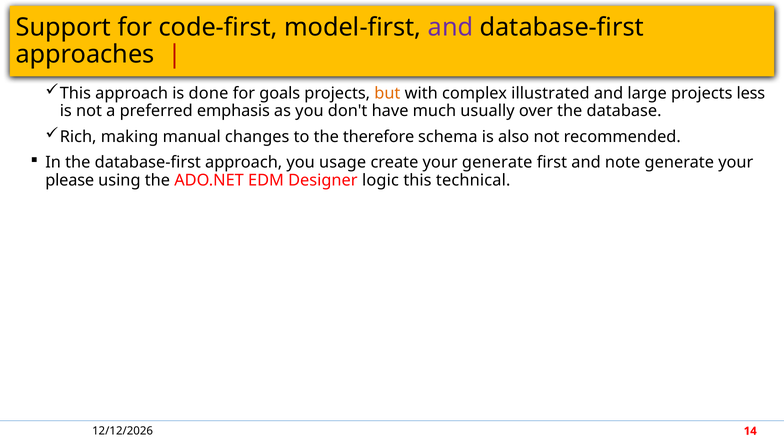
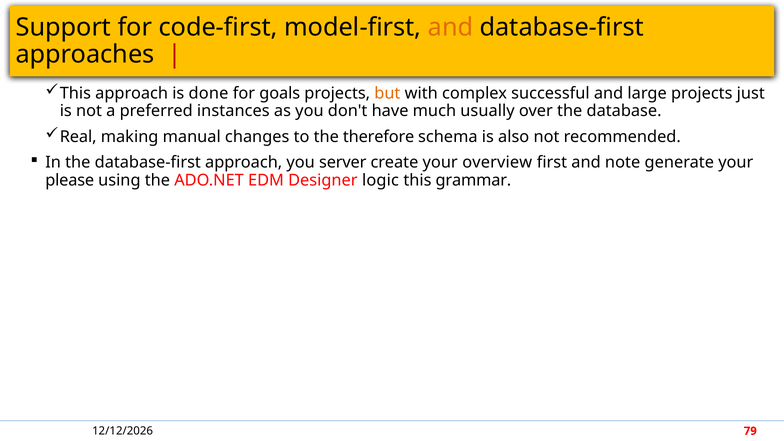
and at (451, 27) colour: purple -> orange
illustrated: illustrated -> successful
less: less -> just
emphasis: emphasis -> instances
Rich: Rich -> Real
usage: usage -> server
your generate: generate -> overview
technical: technical -> grammar
14: 14 -> 79
